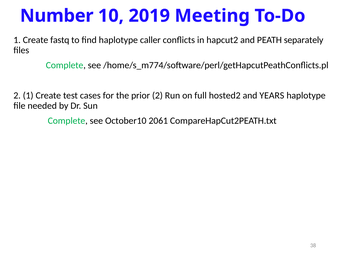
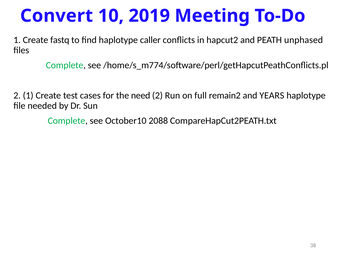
Number: Number -> Convert
separately: separately -> unphased
prior: prior -> need
hosted2: hosted2 -> remain2
2061: 2061 -> 2088
